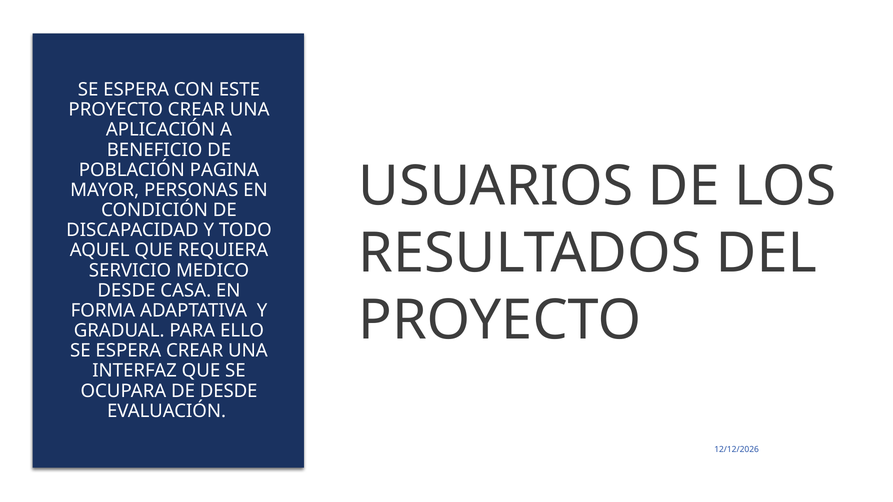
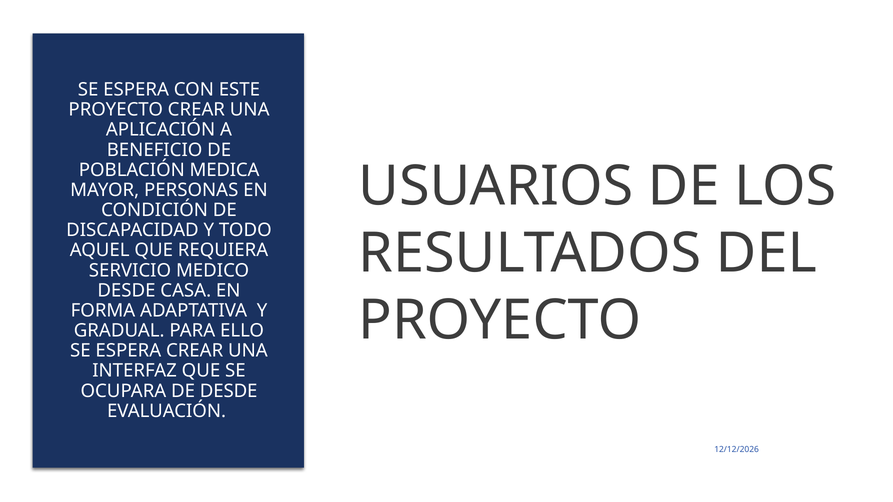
PAGINA: PAGINA -> MEDICA
